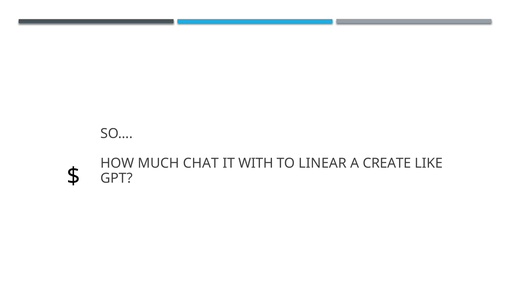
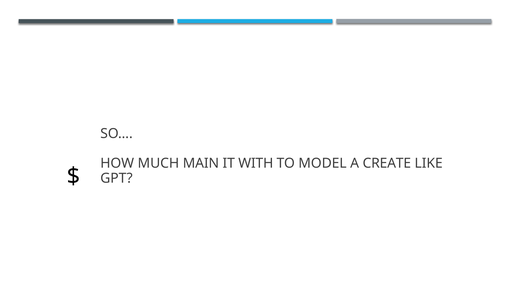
CHAT: CHAT -> MAIN
LINEAR: LINEAR -> MODEL
